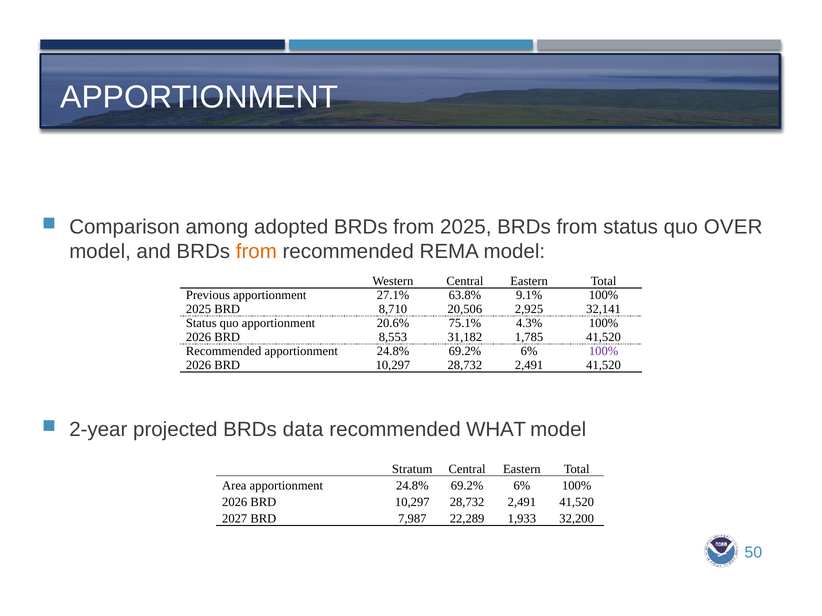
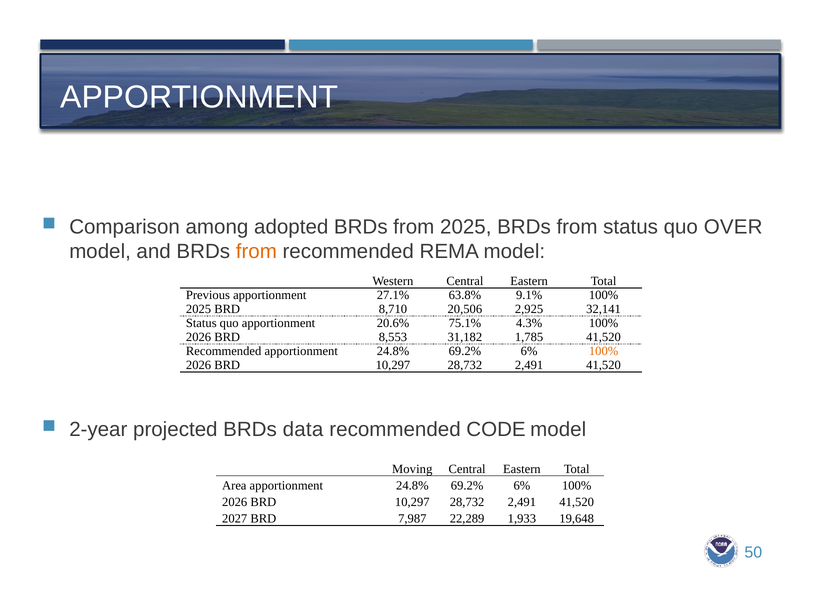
100% at (604, 352) colour: purple -> orange
WHAT: WHAT -> CODE
Stratum: Stratum -> Moving
32,200: 32,200 -> 19,648
